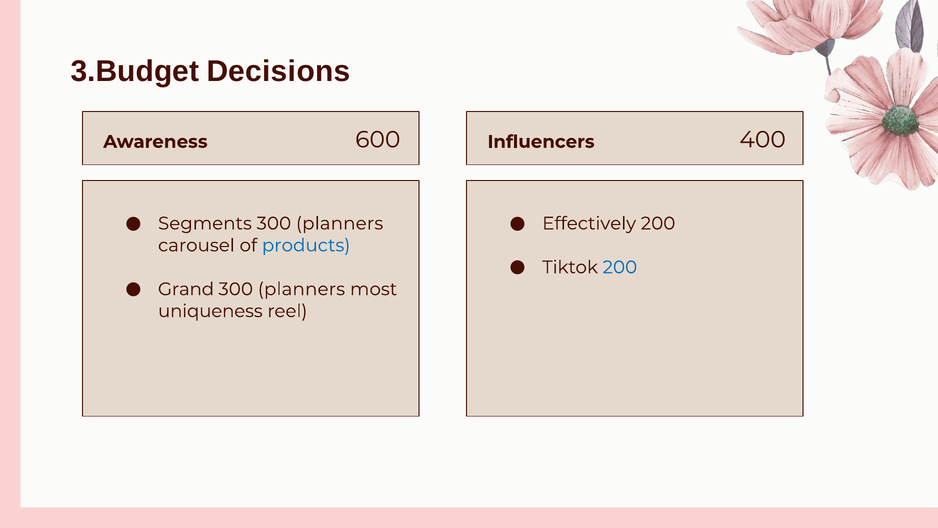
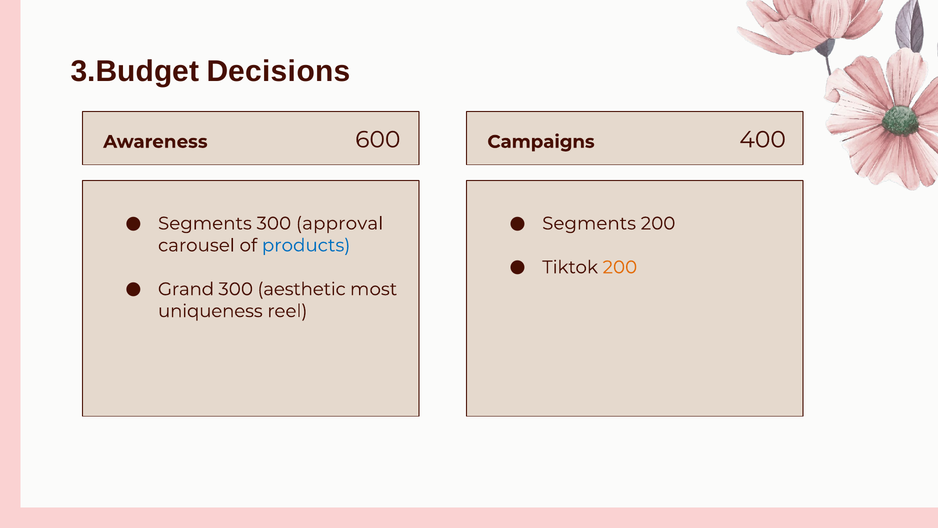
Influencers: Influencers -> Campaigns
planners at (340, 223): planners -> approval
Effectively at (589, 223): Effectively -> Segments
200 at (620, 267) colour: blue -> orange
planners at (301, 289): planners -> aesthetic
